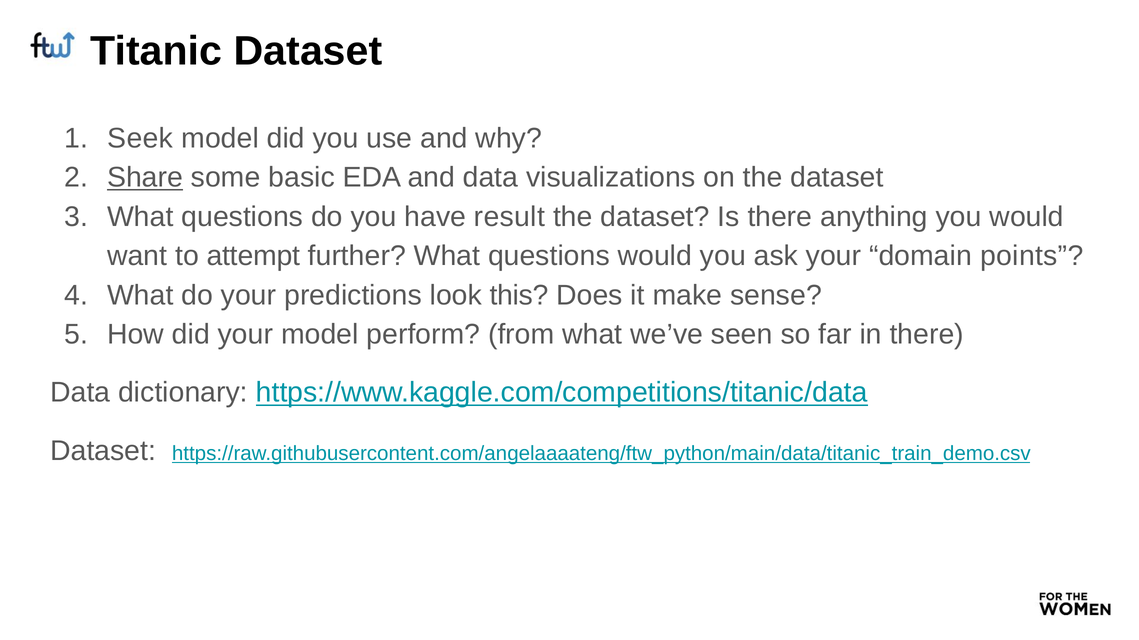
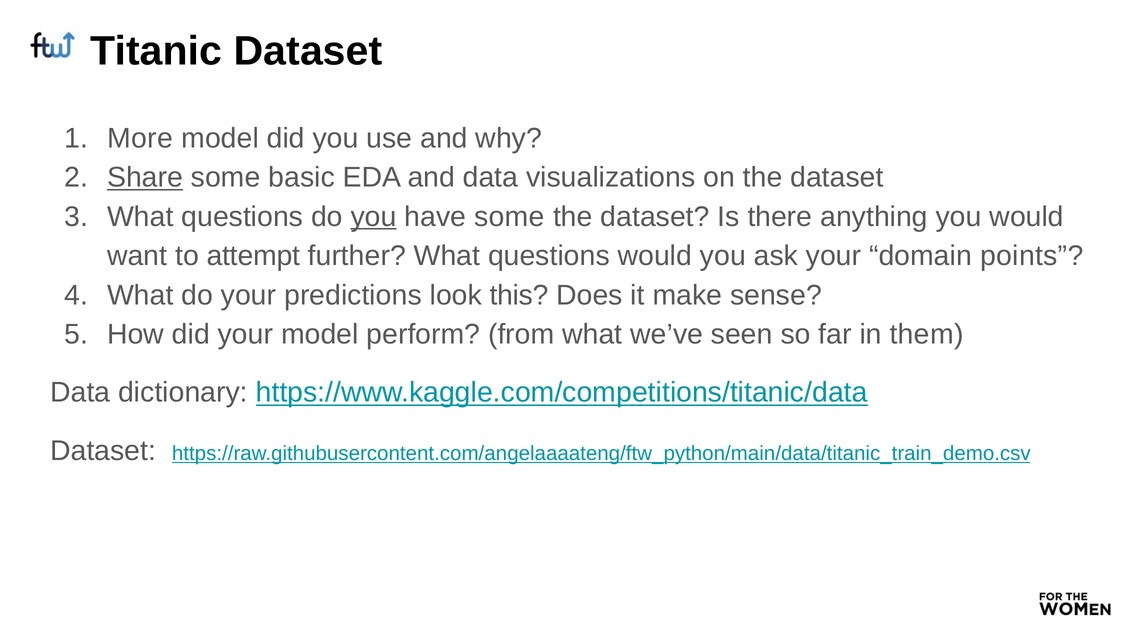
Seek: Seek -> More
you at (374, 217) underline: none -> present
have result: result -> some
in there: there -> them
